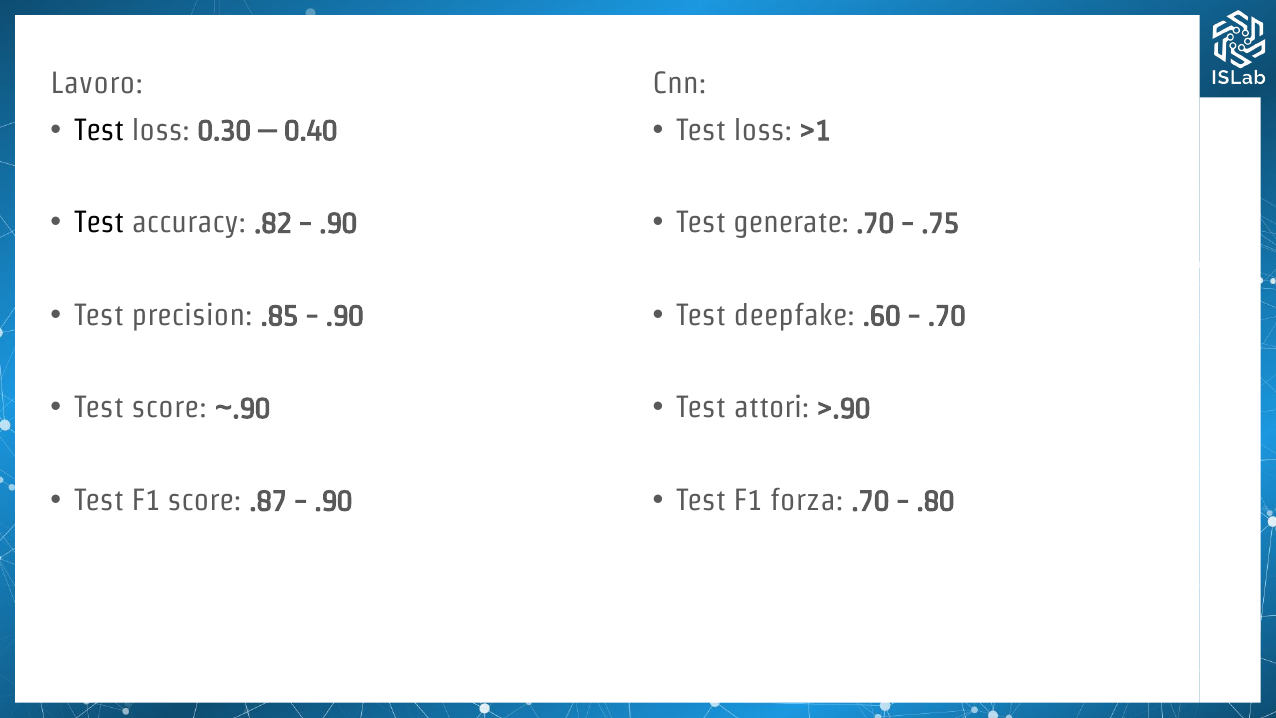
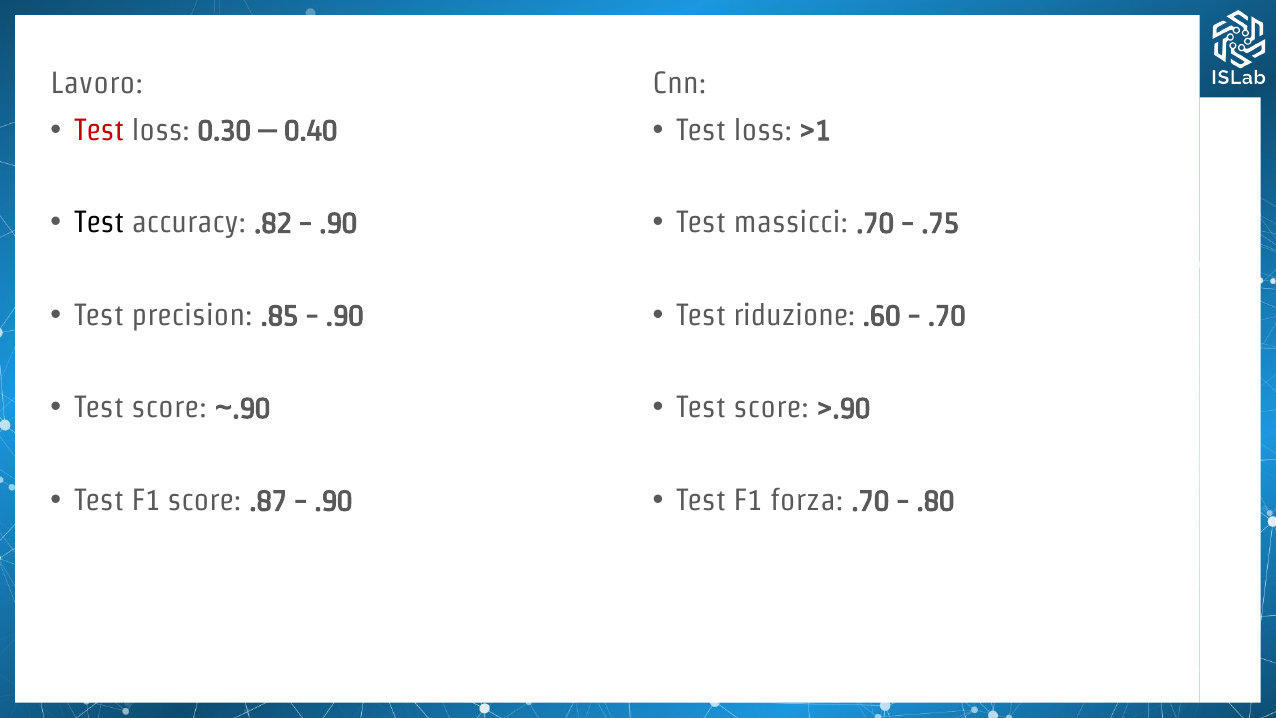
Test at (99, 130) colour: black -> red
generate: generate -> massicci
deepfake: deepfake -> riduzione
attori at (771, 408): attori -> score
